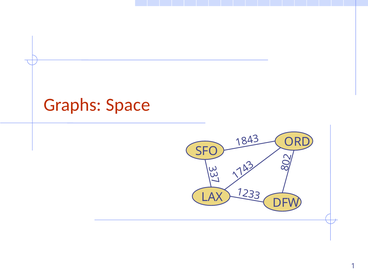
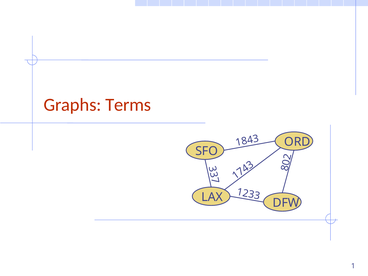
Space: Space -> Terms
